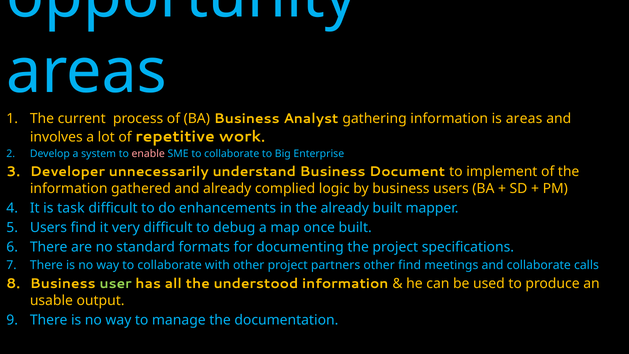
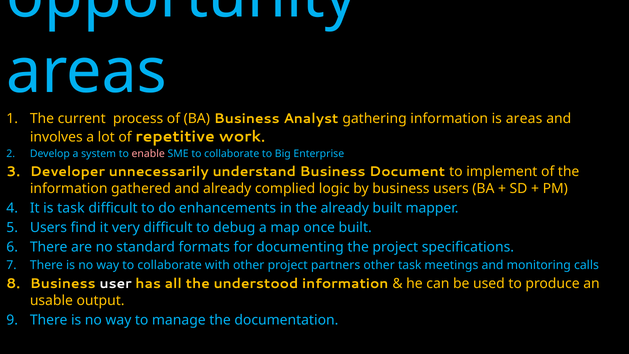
other find: find -> task
and collaborate: collaborate -> monitoring
user colour: light green -> white
